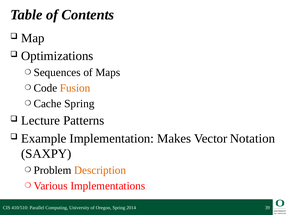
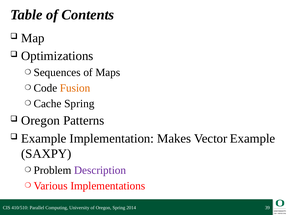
Lecture at (41, 121): Lecture -> Oregon
Vector Notation: Notation -> Example
Description colour: orange -> purple
